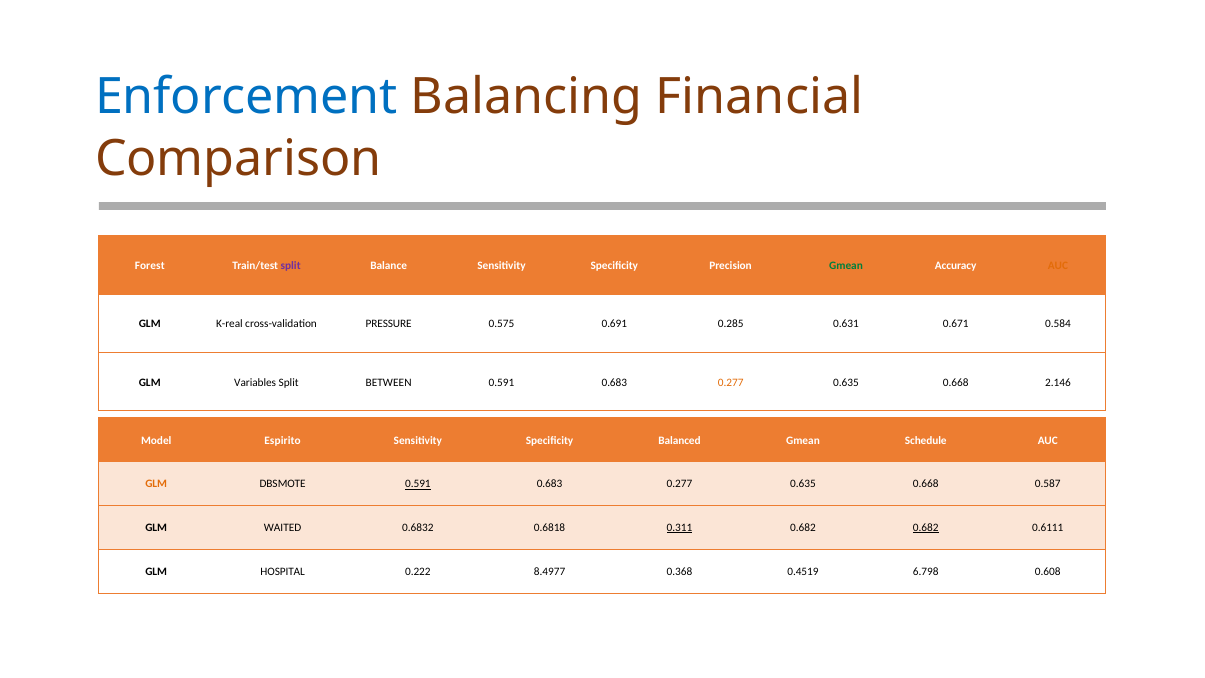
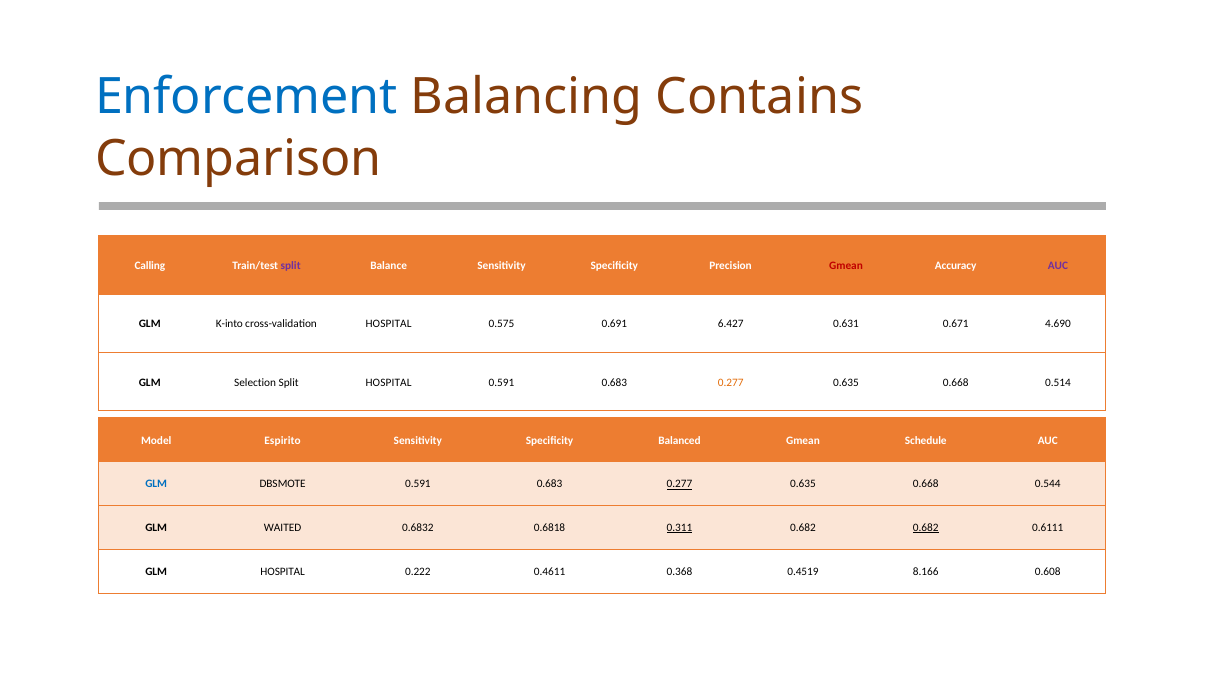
Financial: Financial -> Contains
Forest: Forest -> Calling
Gmean at (846, 265) colour: green -> red
AUC at (1058, 265) colour: orange -> purple
K-real: K-real -> K-into
cross-validation PRESSURE: PRESSURE -> HOSPITAL
0.285: 0.285 -> 6.427
0.584: 0.584 -> 4.690
Variables: Variables -> Selection
Split BETWEEN: BETWEEN -> HOSPITAL
2.146: 2.146 -> 0.514
GLM at (156, 484) colour: orange -> blue
0.591 at (418, 484) underline: present -> none
0.277 at (680, 484) underline: none -> present
0.587: 0.587 -> 0.544
8.4977: 8.4977 -> 0.4611
6.798: 6.798 -> 8.166
